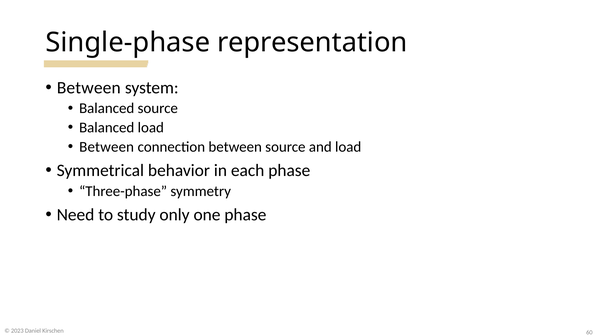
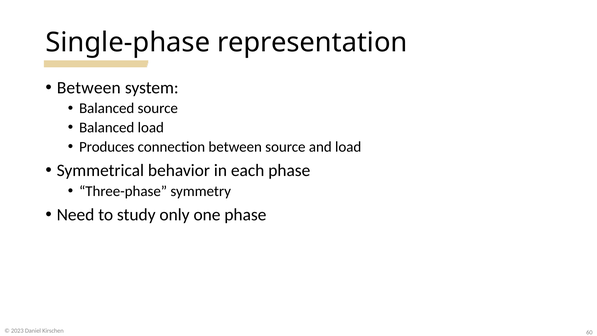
Between at (107, 147): Between -> Produces
